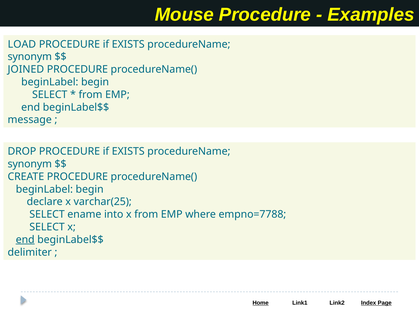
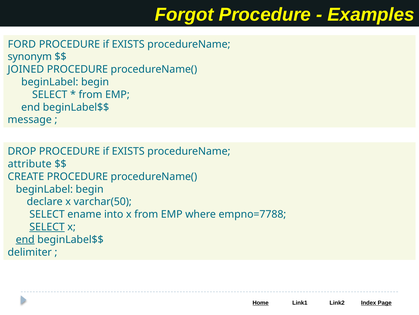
Mouse: Mouse -> Forgot
LOAD: LOAD -> FORD
synonym at (30, 164): synonym -> attribute
varchar(25: varchar(25 -> varchar(50
SELECT at (47, 226) underline: none -> present
